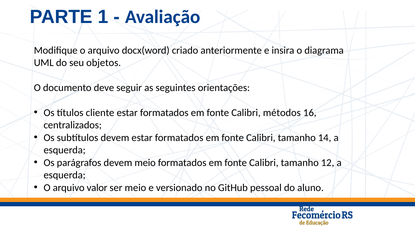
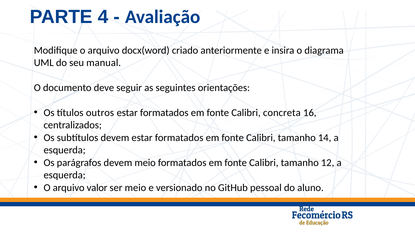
1: 1 -> 4
objetos: objetos -> manual
cliente: cliente -> outros
métodos: métodos -> concreta
